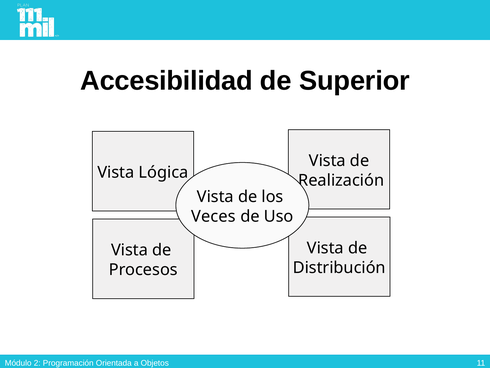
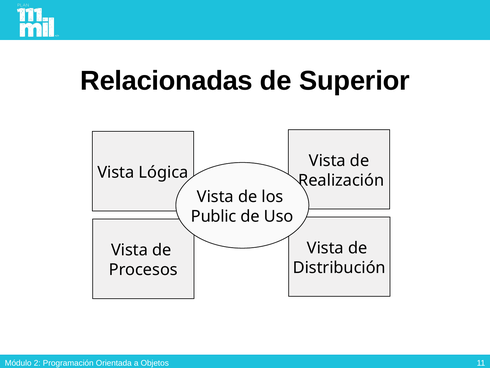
Accesibilidad: Accesibilidad -> Relacionadas
Veces: Veces -> Public
